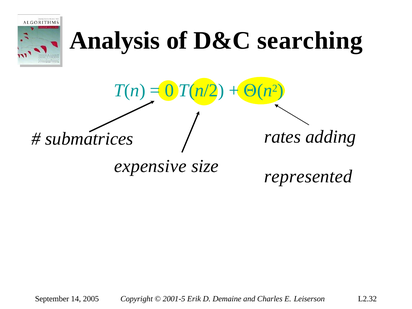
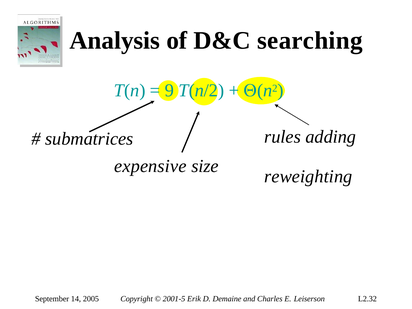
0: 0 -> 9
rates: rates -> rules
represented: represented -> reweighting
